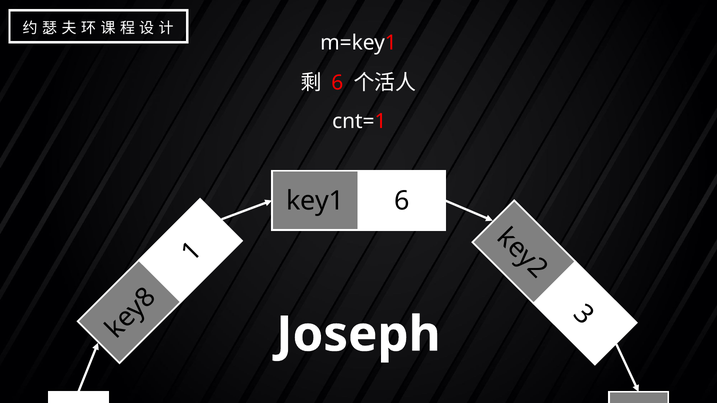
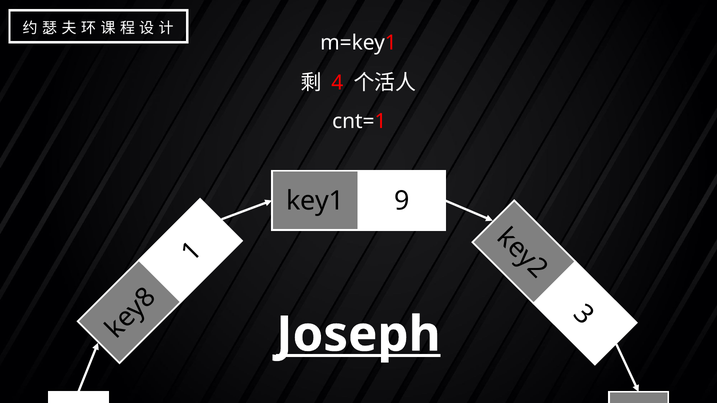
6 at (337, 83): 6 -> 4
key1 6: 6 -> 9
Joseph underline: none -> present
